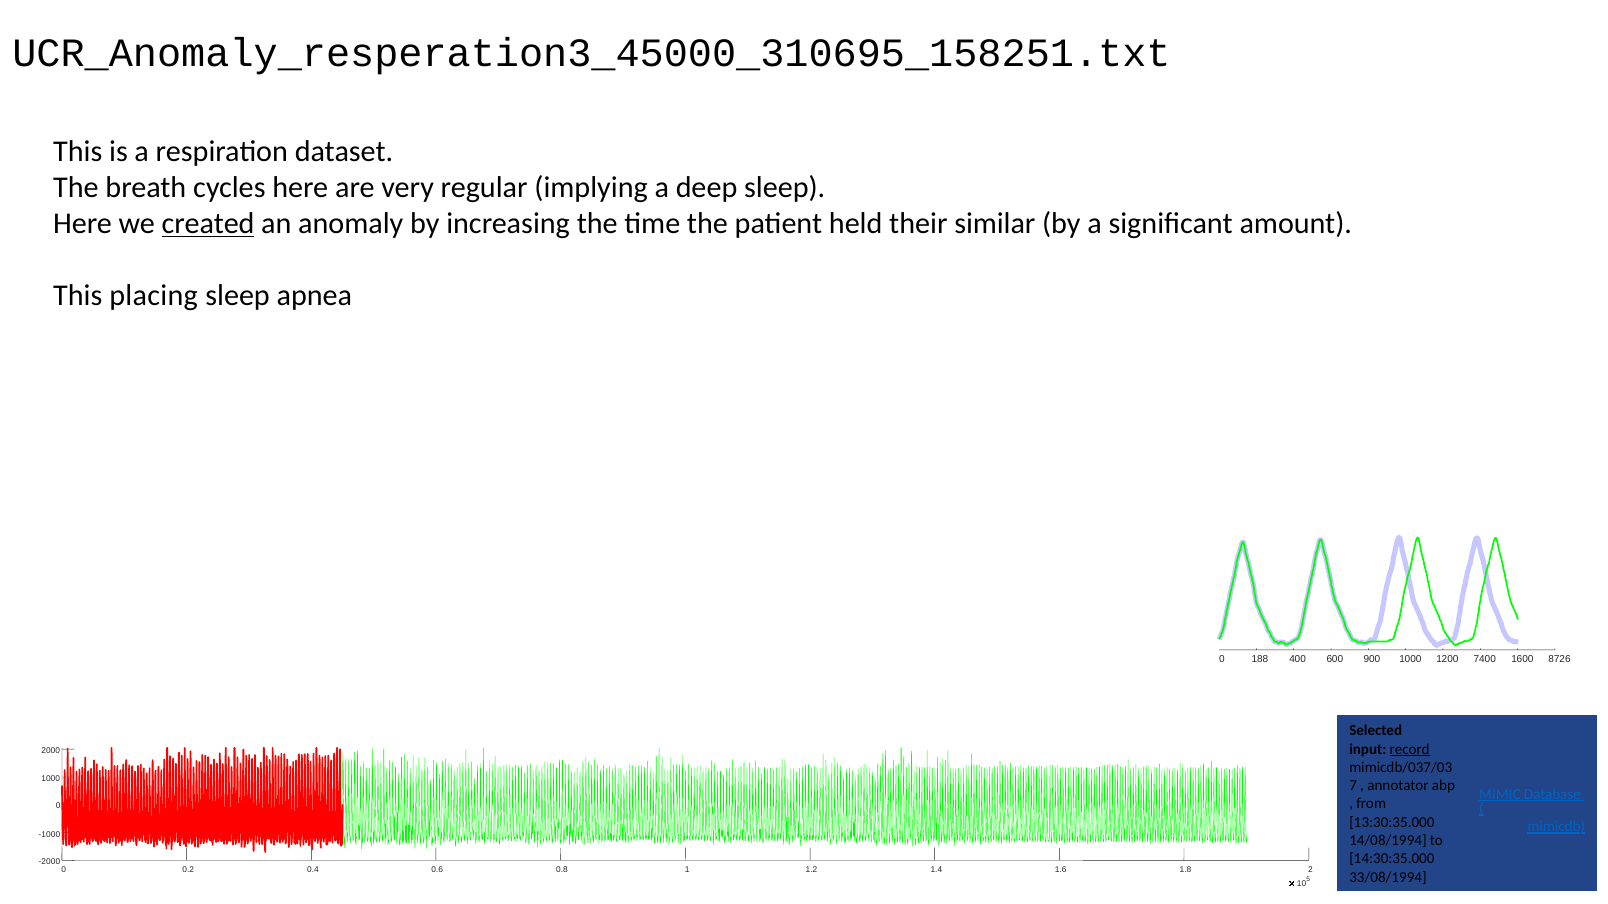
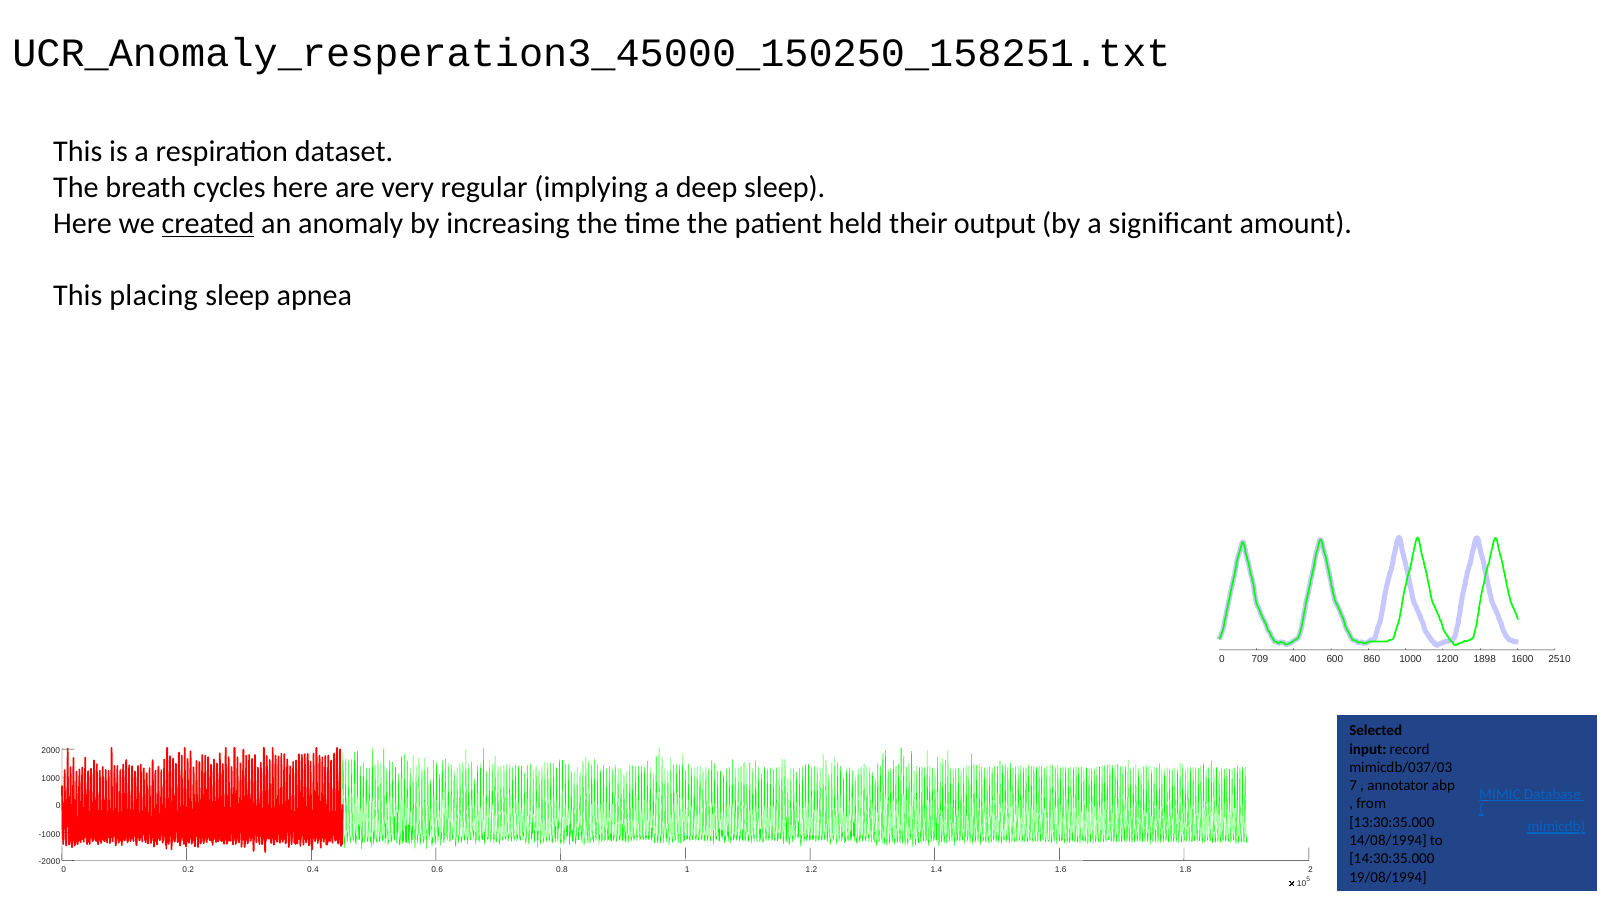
UCR_Anomaly_resperation3_45000_310695_158251.txt: UCR_Anomaly_resperation3_45000_310695_158251.txt -> UCR_Anomaly_resperation3_45000_150250_158251.txt
similar: similar -> output
188: 188 -> 709
900: 900 -> 860
7400: 7400 -> 1898
8726: 8726 -> 2510
record underline: present -> none
33/08/1994: 33/08/1994 -> 19/08/1994
